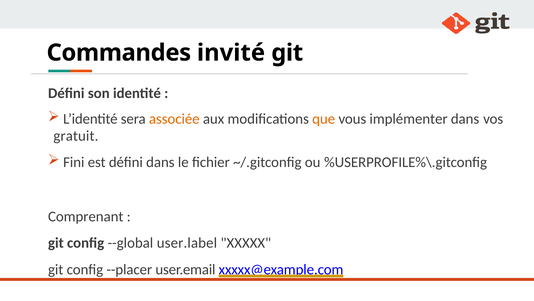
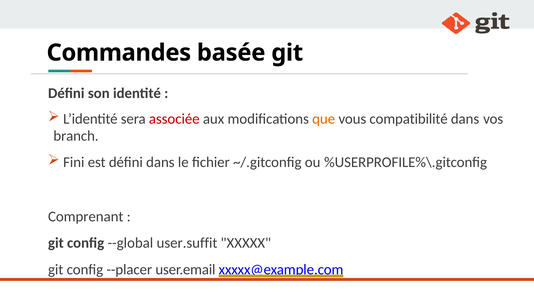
invité: invité -> basée
associée colour: orange -> red
implémenter: implémenter -> compatibilité
gratuit: gratuit -> branch
user.label: user.label -> user.suffit
